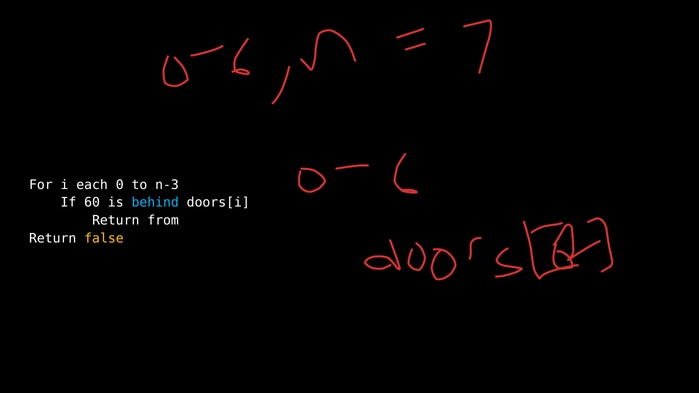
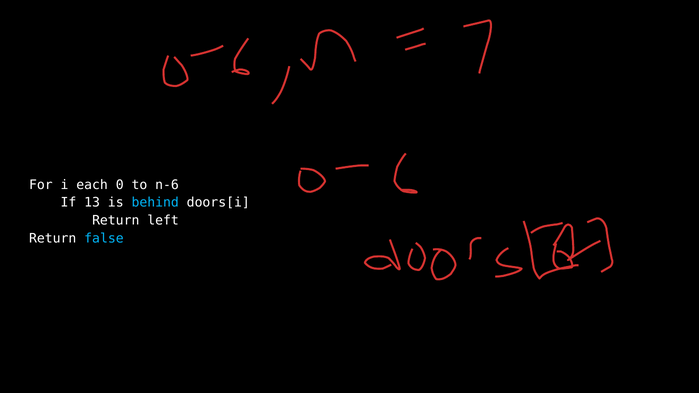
n-3: n-3 -> n-6
60: 60 -> 13
from: from -> left
false colour: yellow -> light blue
